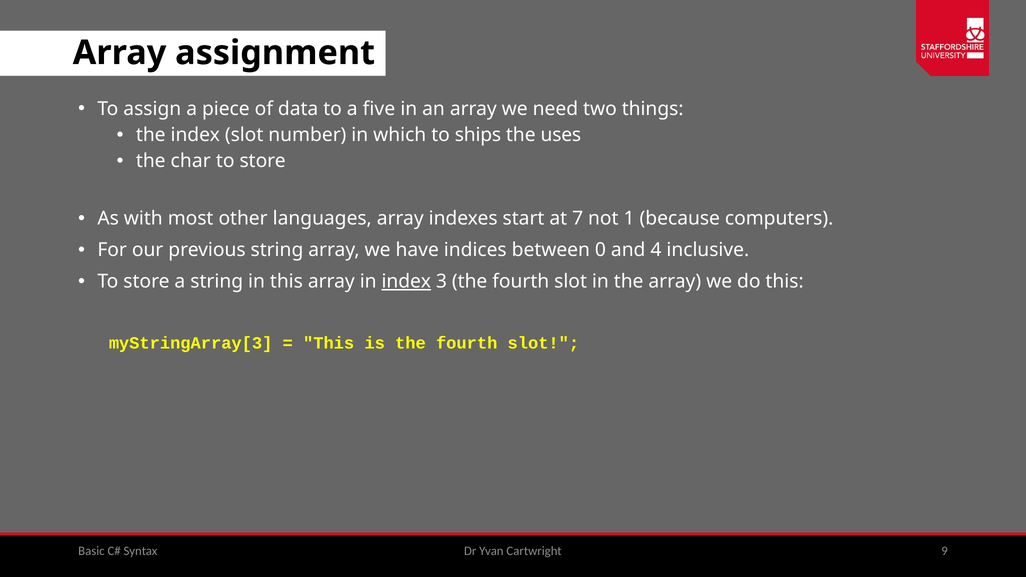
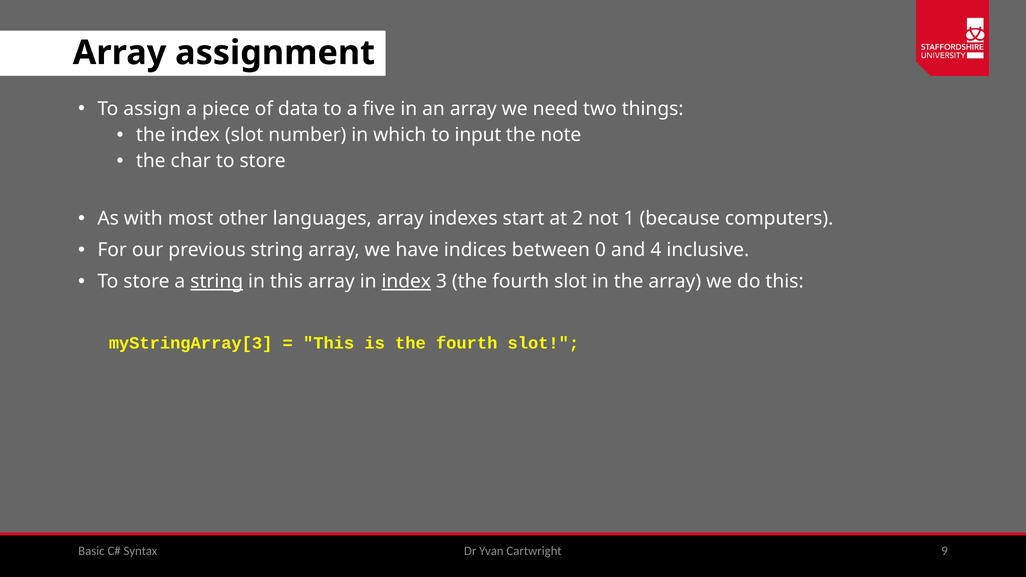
ships: ships -> input
uses: uses -> note
7: 7 -> 2
string at (217, 282) underline: none -> present
